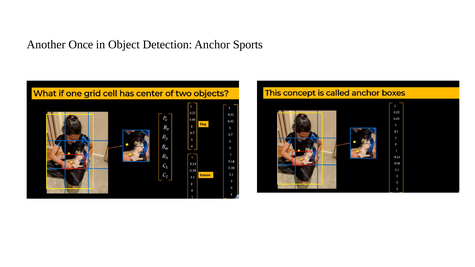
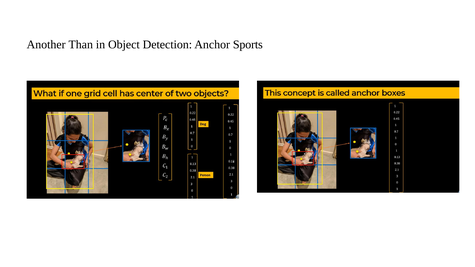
Once: Once -> Than
